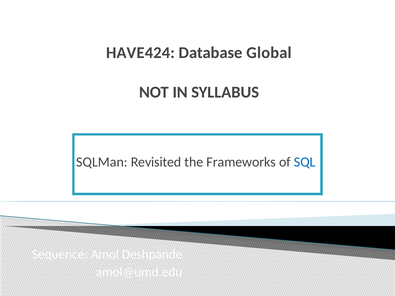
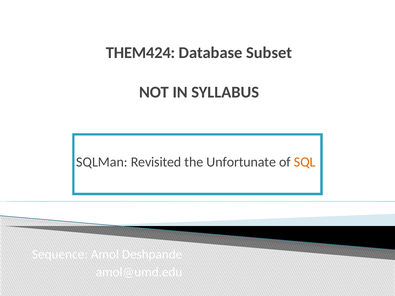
HAVE424: HAVE424 -> THEM424
Global: Global -> Subset
Frameworks: Frameworks -> Unfortunate
SQL colour: blue -> orange
